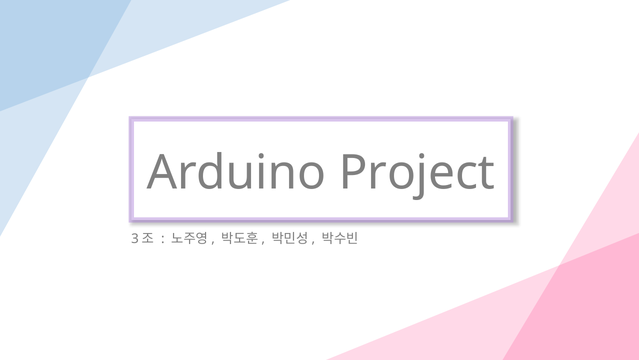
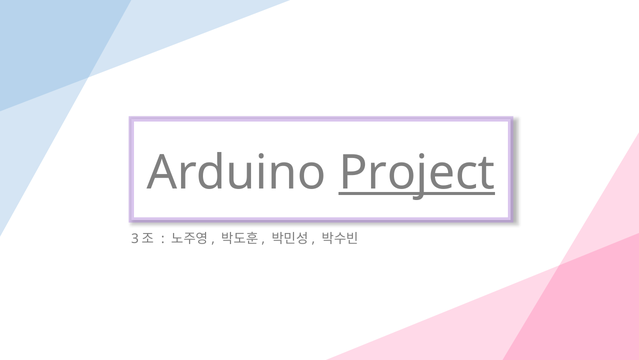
Project underline: none -> present
